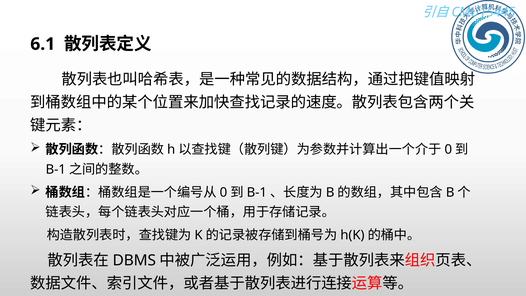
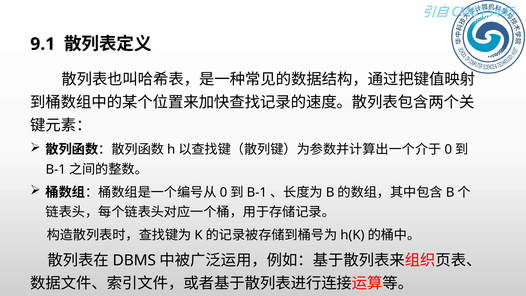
6.1: 6.1 -> 9.1
